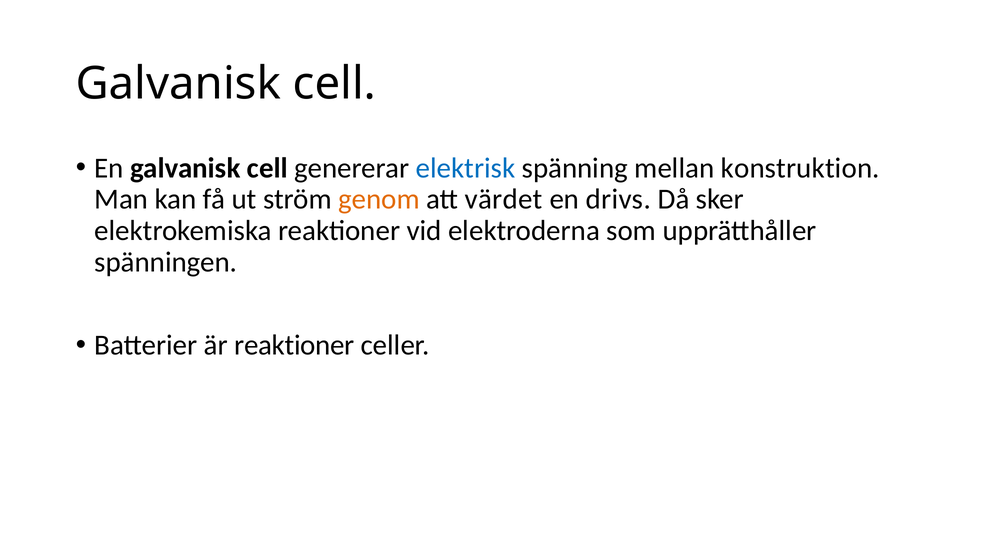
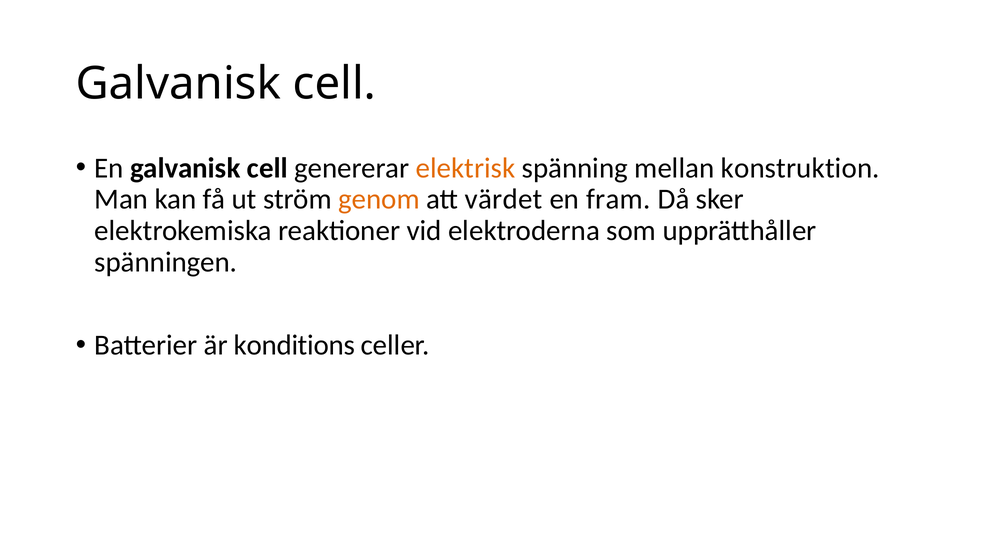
elektrisk colour: blue -> orange
drivs: drivs -> fram
är reaktioner: reaktioner -> konditions
